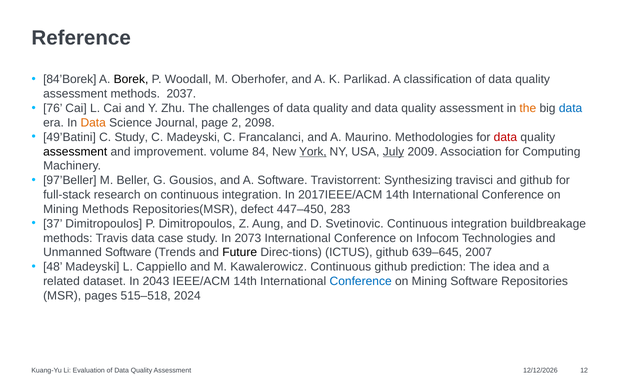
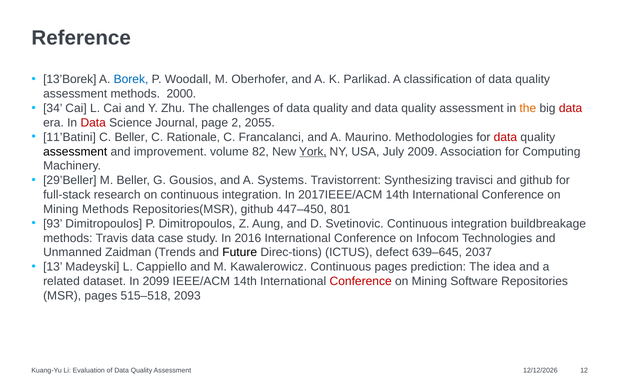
84’Borek: 84’Borek -> 13’Borek
Borek colour: black -> blue
2037: 2037 -> 2000
76: 76 -> 34
data at (571, 108) colour: blue -> red
Data at (93, 123) colour: orange -> red
2098: 2098 -> 2055
49’Batini: 49’Batini -> 11’Batini
C Study: Study -> Beller
C Madeyski: Madeyski -> Rationale
84: 84 -> 82
July underline: present -> none
97’Beller: 97’Beller -> 29’Beller
A Software: Software -> Systems
Repositories(MSR defect: defect -> github
283: 283 -> 801
37: 37 -> 93
2073: 2073 -> 2016
Unmanned Software: Software -> Zaidman
ICTUS github: github -> defect
2007: 2007 -> 2037
48: 48 -> 13
Continuous github: github -> pages
2043: 2043 -> 2099
Conference at (361, 281) colour: blue -> red
2024: 2024 -> 2093
